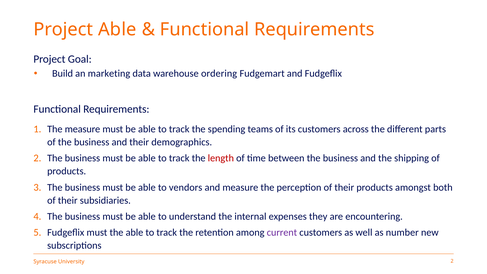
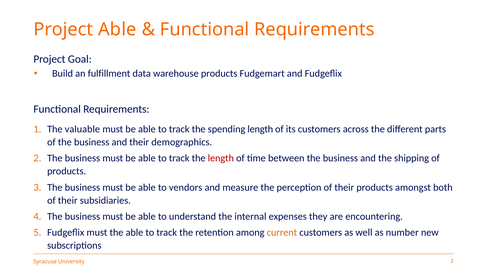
marketing: marketing -> fulfillment
warehouse ordering: ordering -> products
The measure: measure -> valuable
spending teams: teams -> length
current colour: purple -> orange
